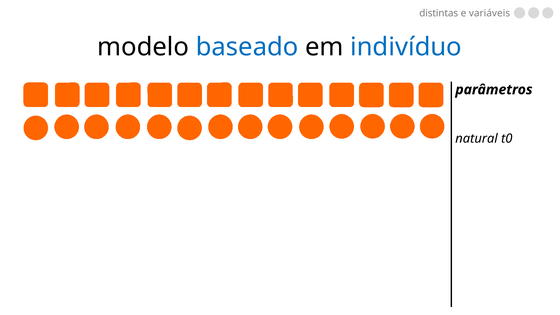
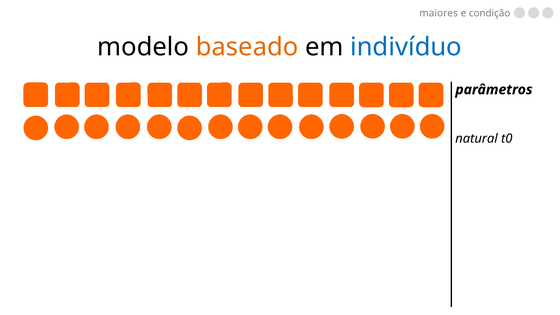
distintas: distintas -> maiores
variáveis: variáveis -> condição
baseado colour: blue -> orange
